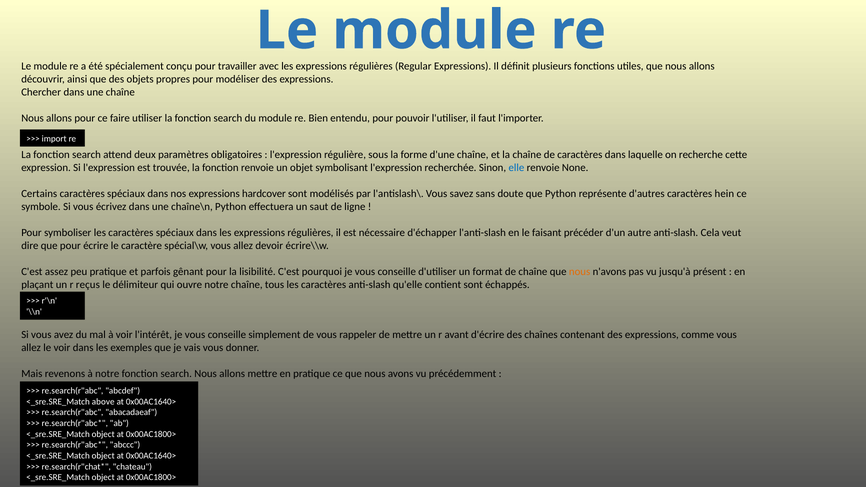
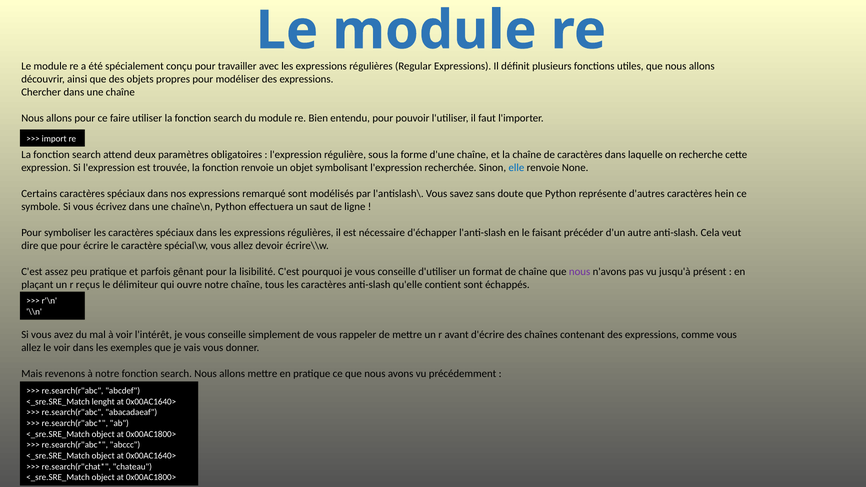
hardcover: hardcover -> remarqué
nous at (580, 272) colour: orange -> purple
above: above -> lenght
